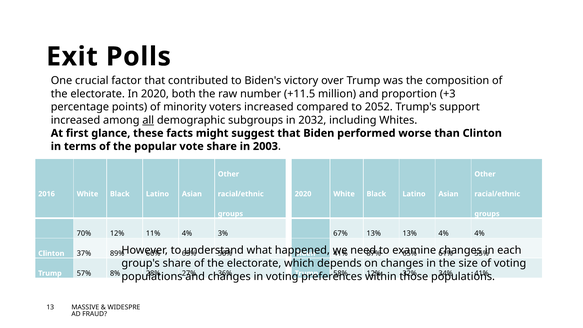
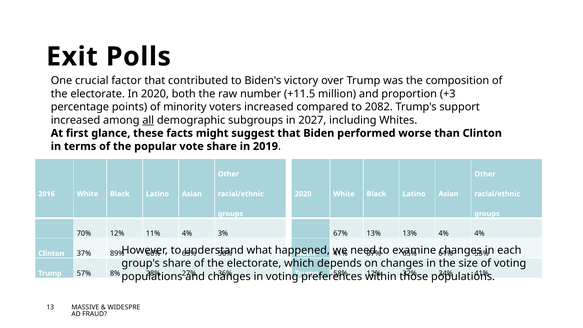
2052: 2052 -> 2082
2032: 2032 -> 2027
2003: 2003 -> 2019
